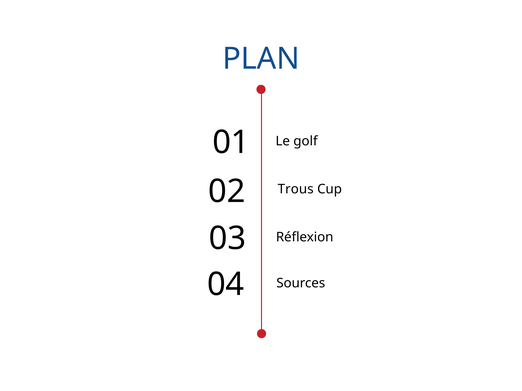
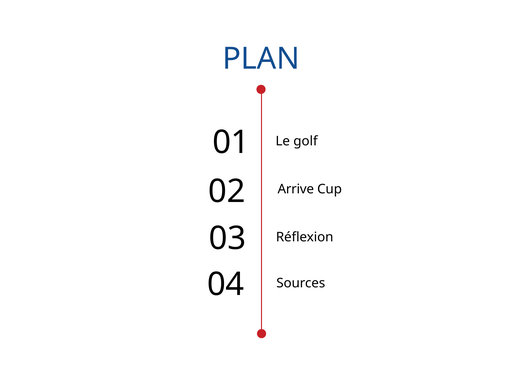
Trous: Trous -> Arrive
